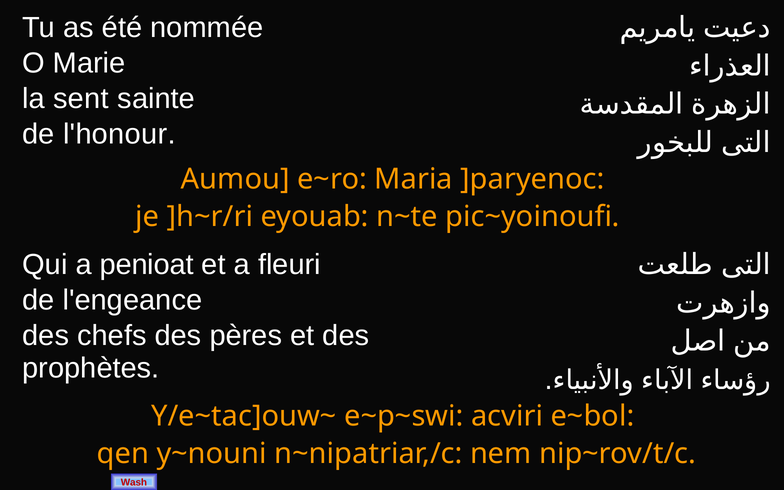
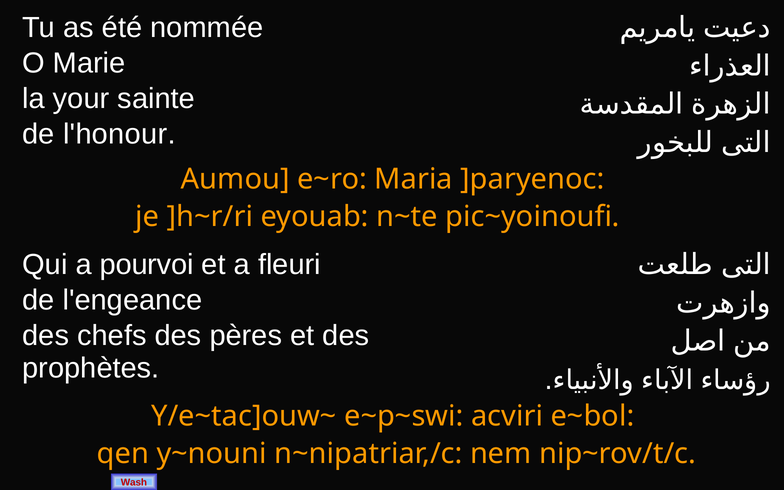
sent: sent -> your
penioat: penioat -> pourvoi
